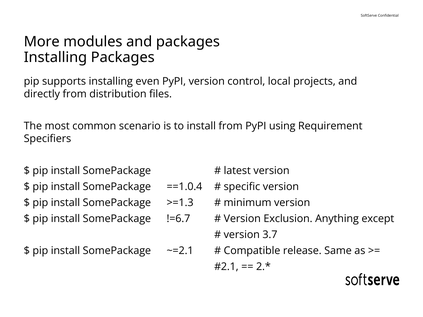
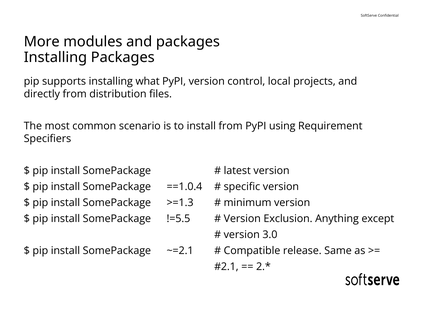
even: even -> what
!=6.7: !=6.7 -> !=5.5
3.7: 3.7 -> 3.0
